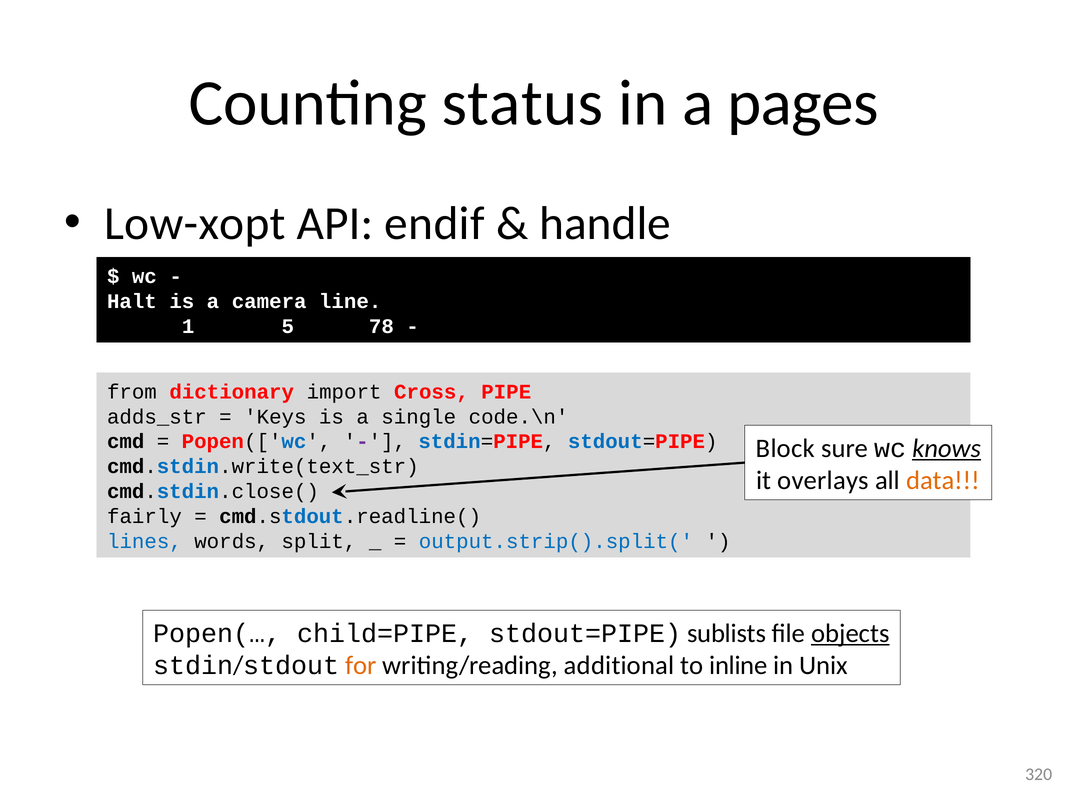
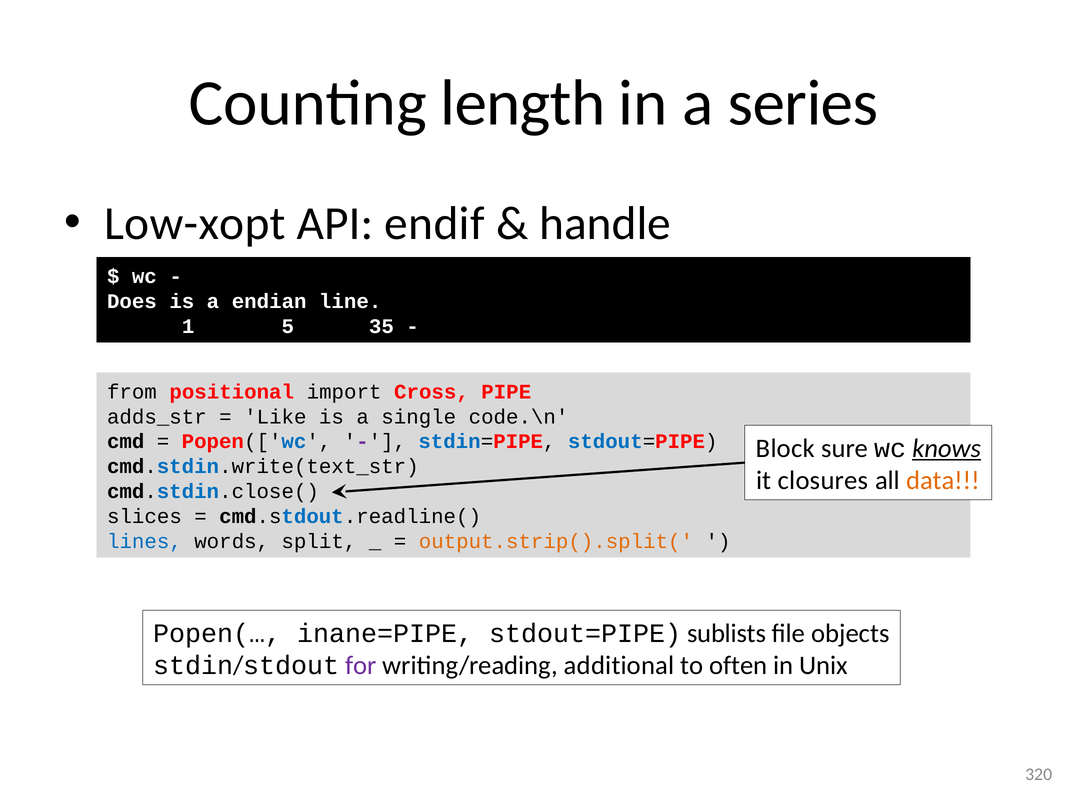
status: status -> length
pages: pages -> series
Halt: Halt -> Does
camera: camera -> endian
78: 78 -> 35
dictionary: dictionary -> positional
Keys: Keys -> Like
overlays: overlays -> closures
fairly: fairly -> slices
output.strip().split( colour: blue -> orange
child=PIPE: child=PIPE -> inane=PIPE
objects underline: present -> none
for colour: orange -> purple
inline: inline -> often
